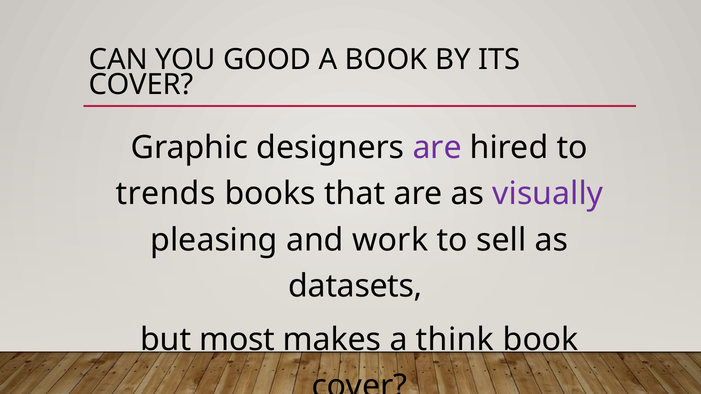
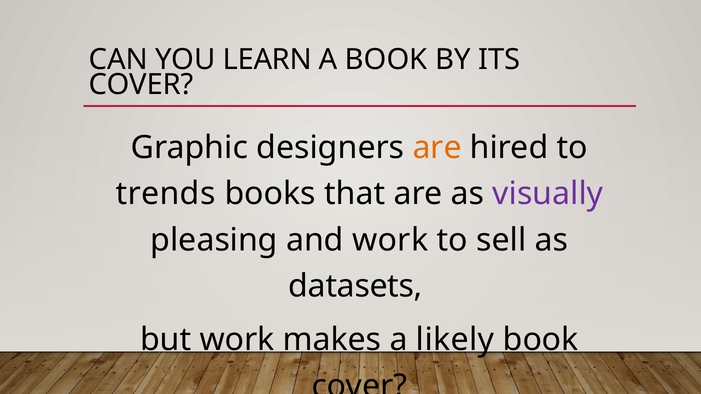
GOOD: GOOD -> LEARN
are at (437, 148) colour: purple -> orange
but most: most -> work
think: think -> likely
